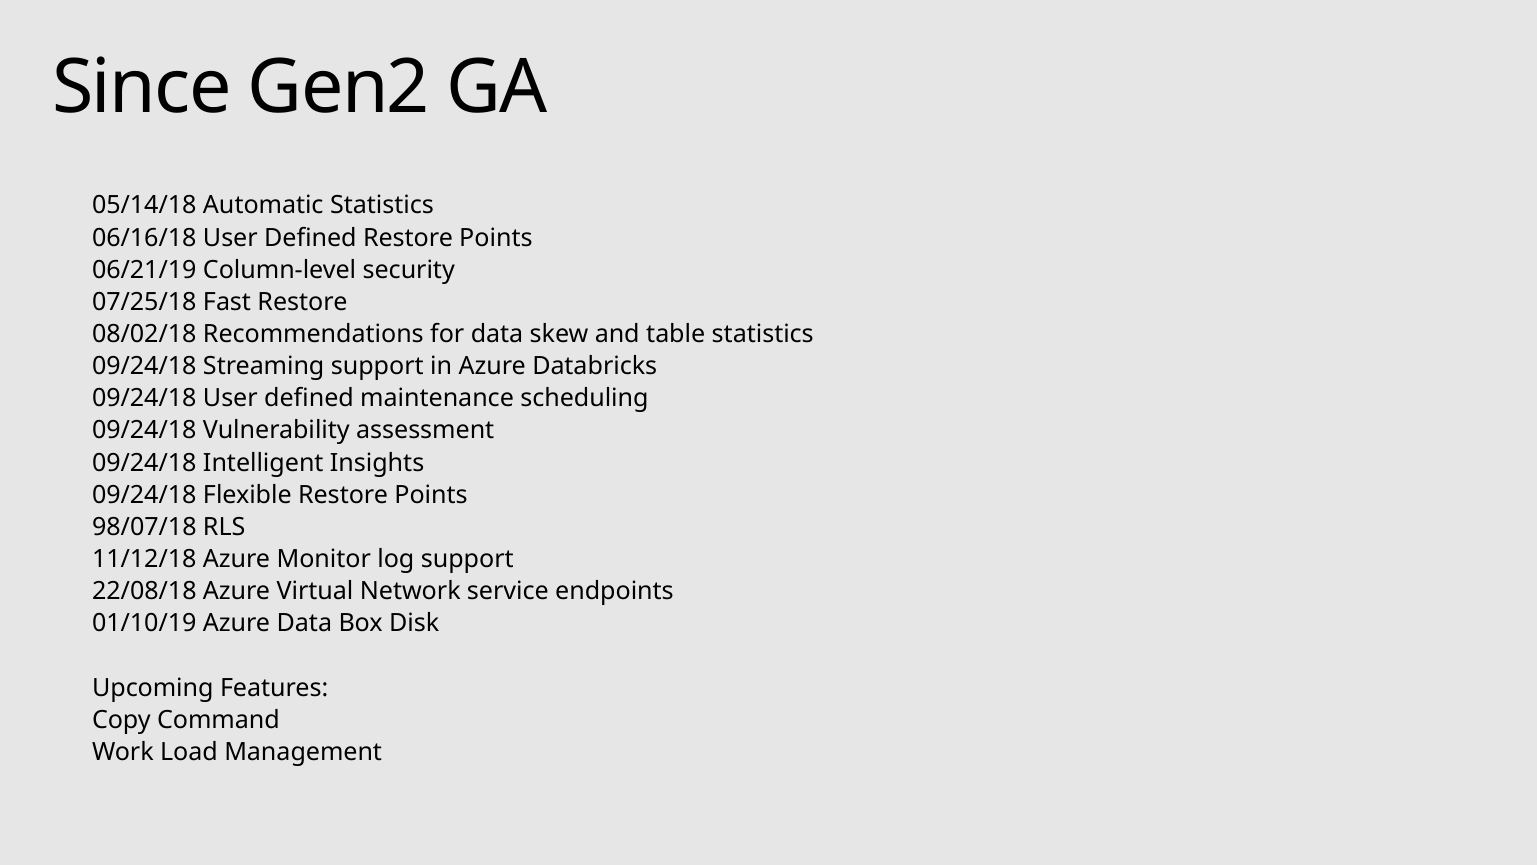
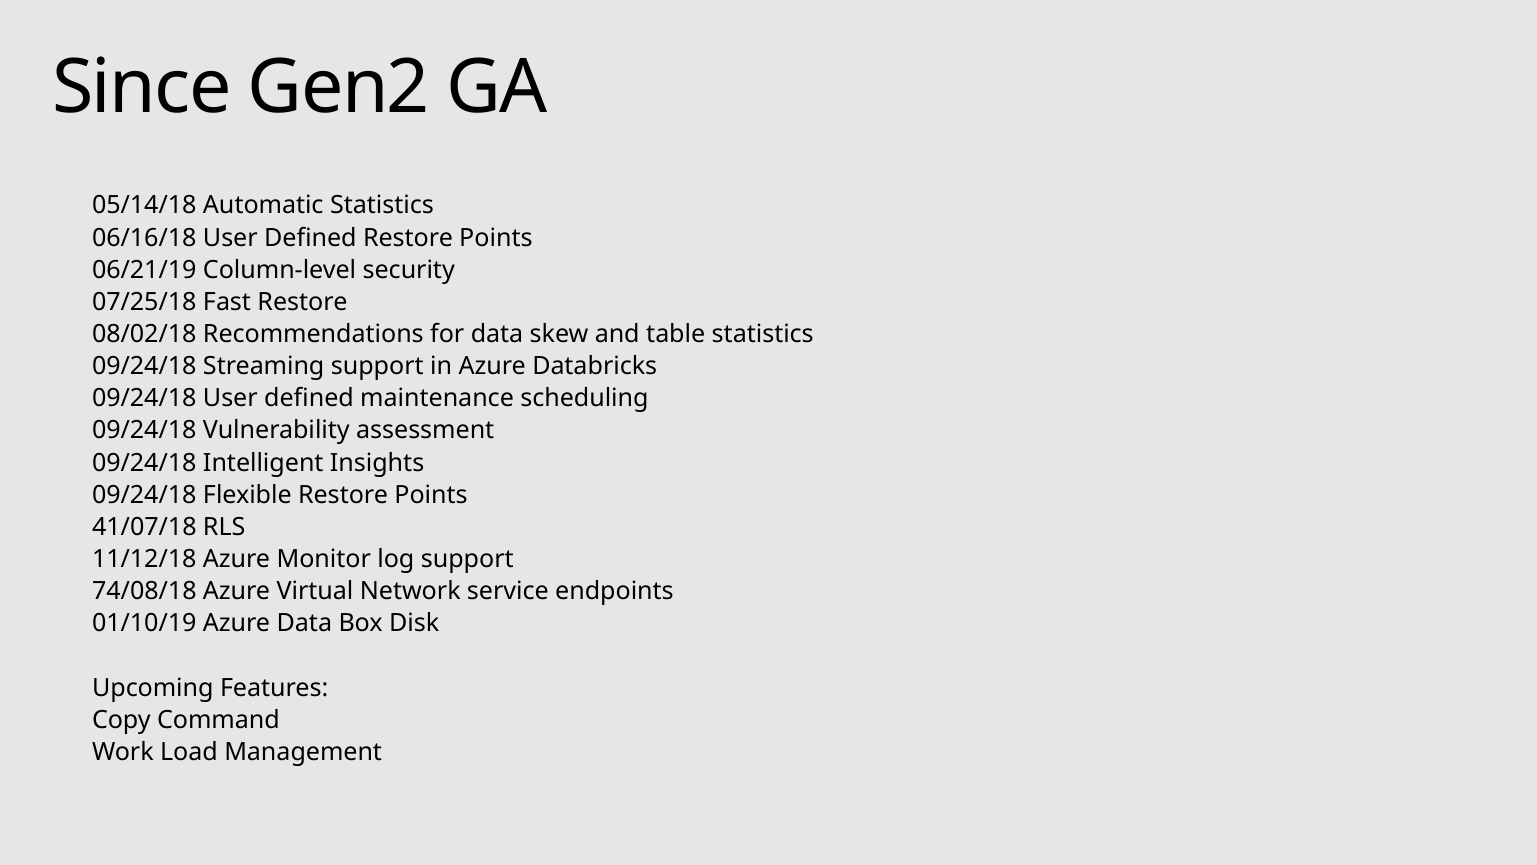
98/07/18: 98/07/18 -> 41/07/18
22/08/18: 22/08/18 -> 74/08/18
